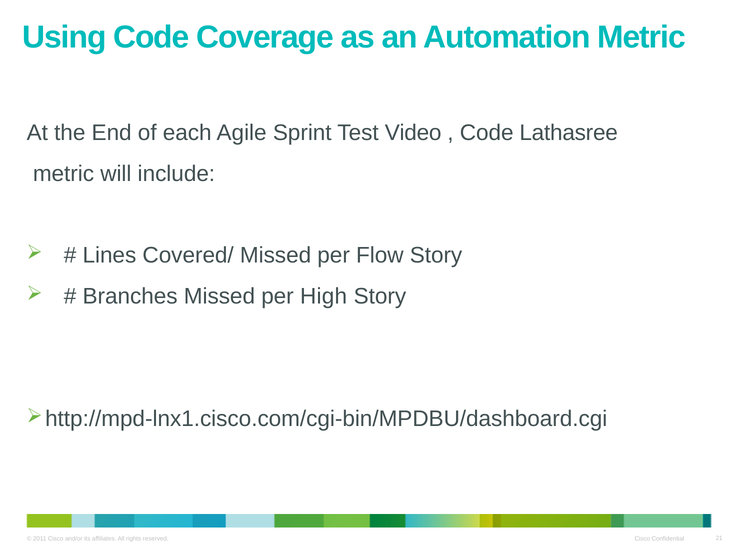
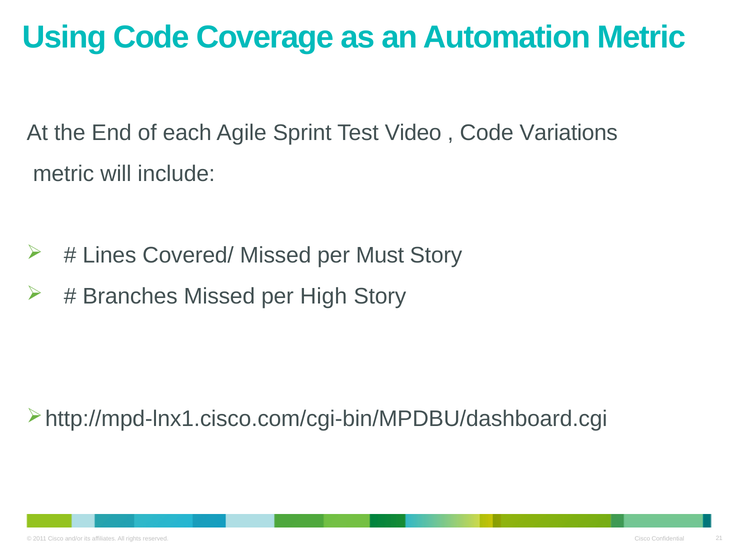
Lathasree: Lathasree -> Variations
Flow: Flow -> Must
